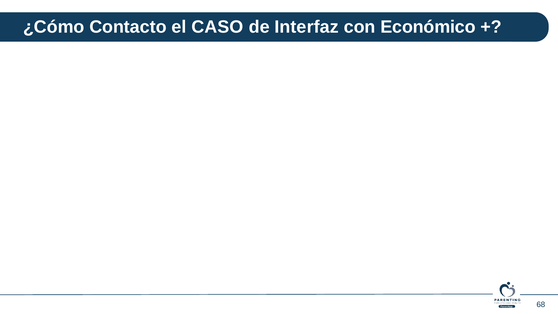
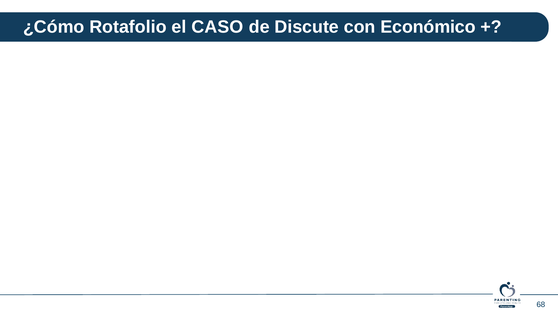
Contacto: Contacto -> Rotafolio
Interfaz: Interfaz -> Discute
